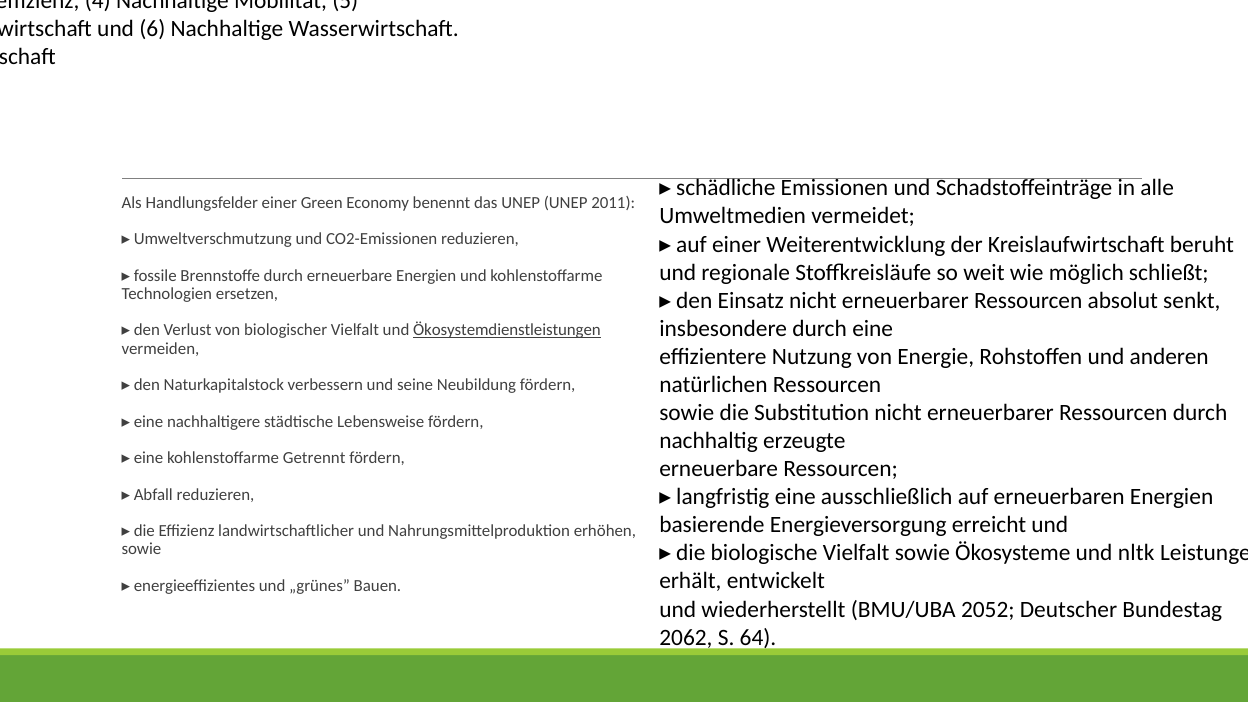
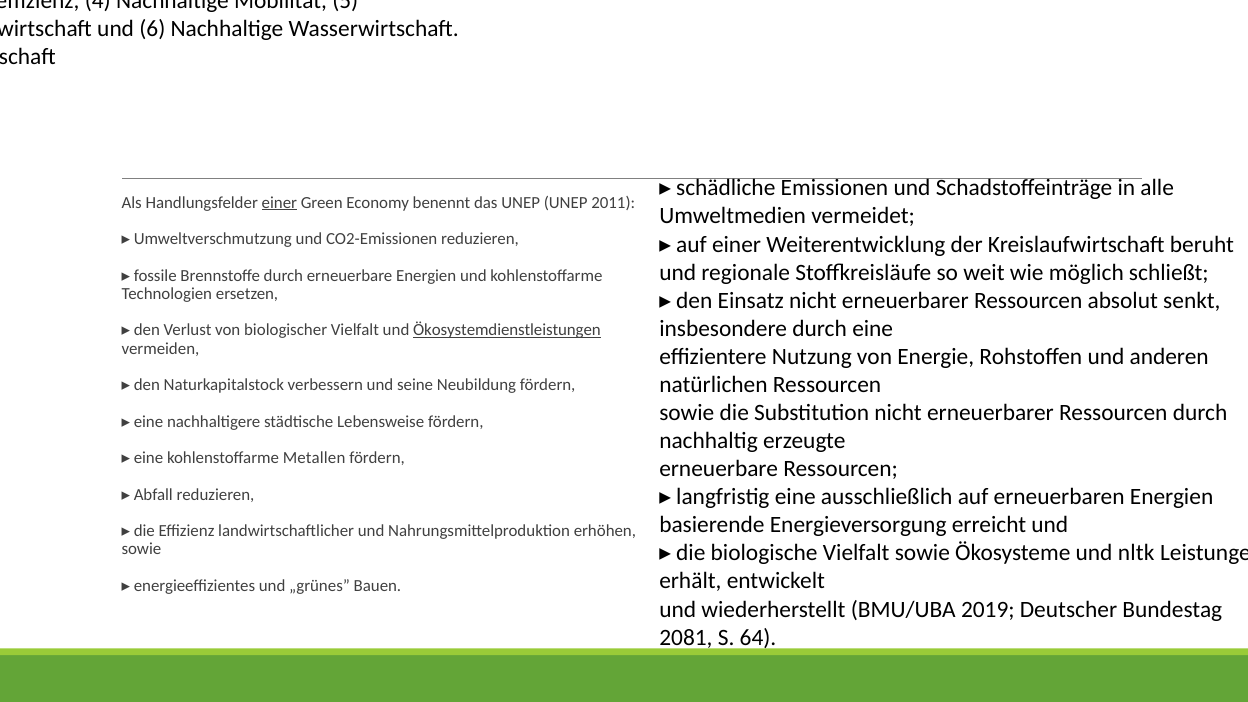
einer at (279, 203) underline: none -> present
Getrennt: Getrennt -> Metallen
2052: 2052 -> 2019
2062: 2062 -> 2081
